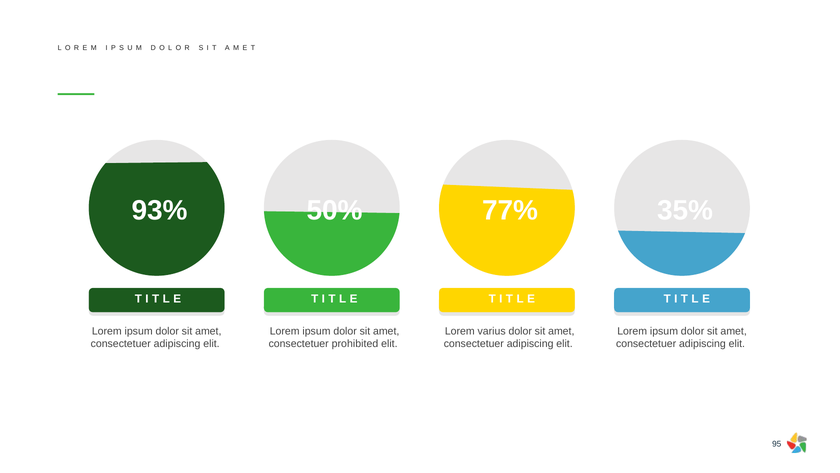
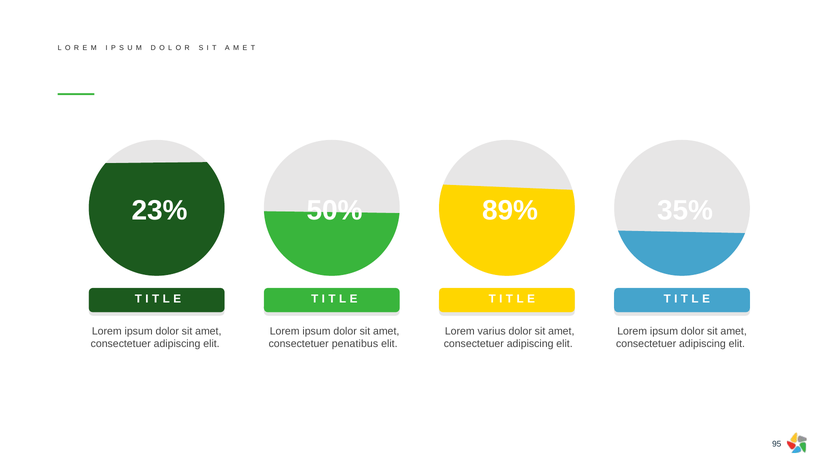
93%: 93% -> 23%
77%: 77% -> 89%
prohibited: prohibited -> penatibus
